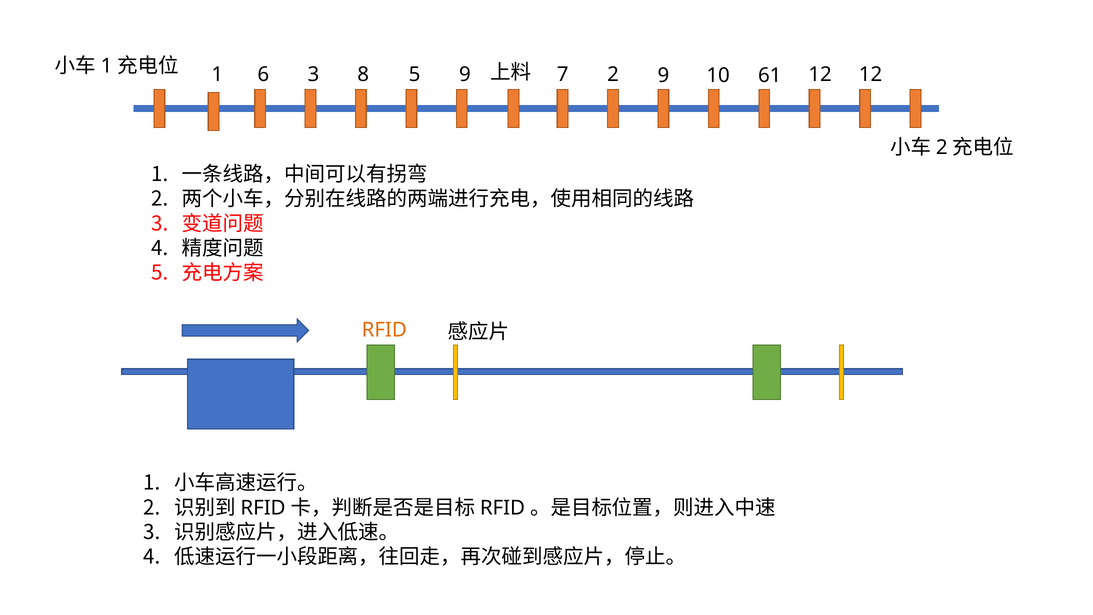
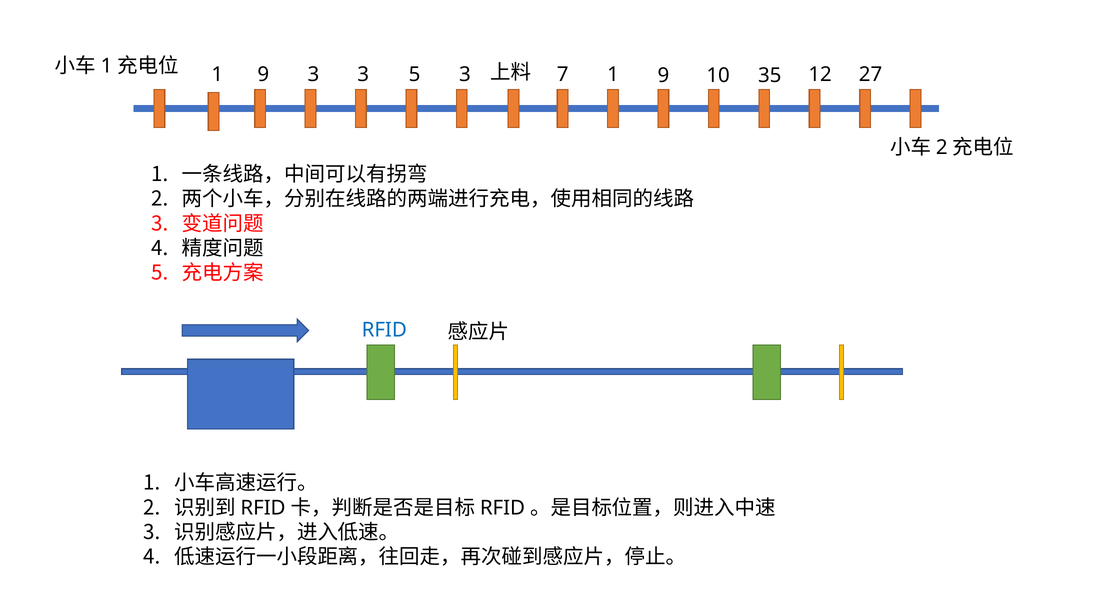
6 at (263, 74): 6 -> 9
3 8: 8 -> 3
5 9: 9 -> 3
7 2: 2 -> 1
61: 61 -> 35
12 12: 12 -> 27
RFID colour: orange -> blue
